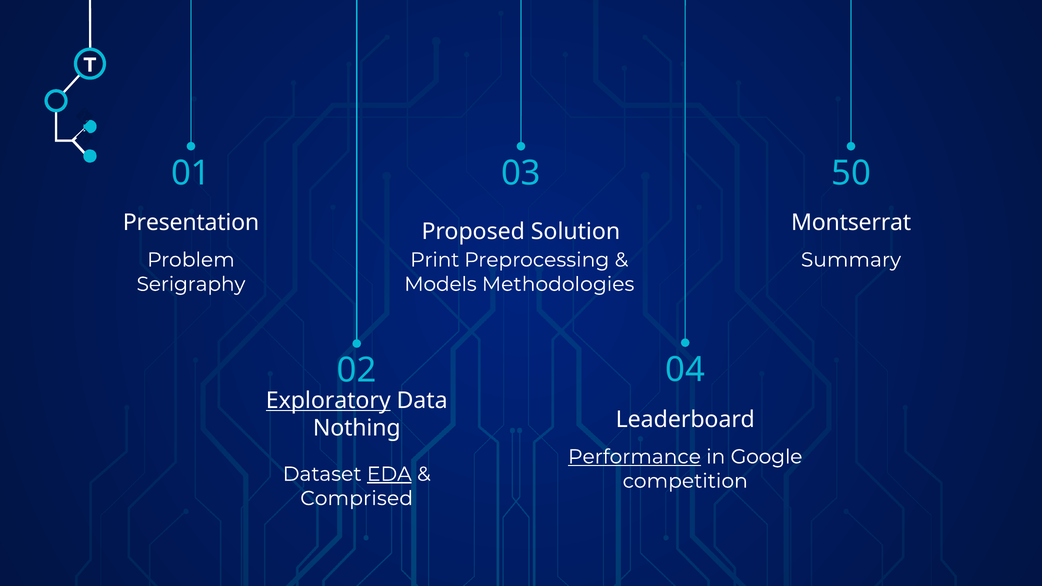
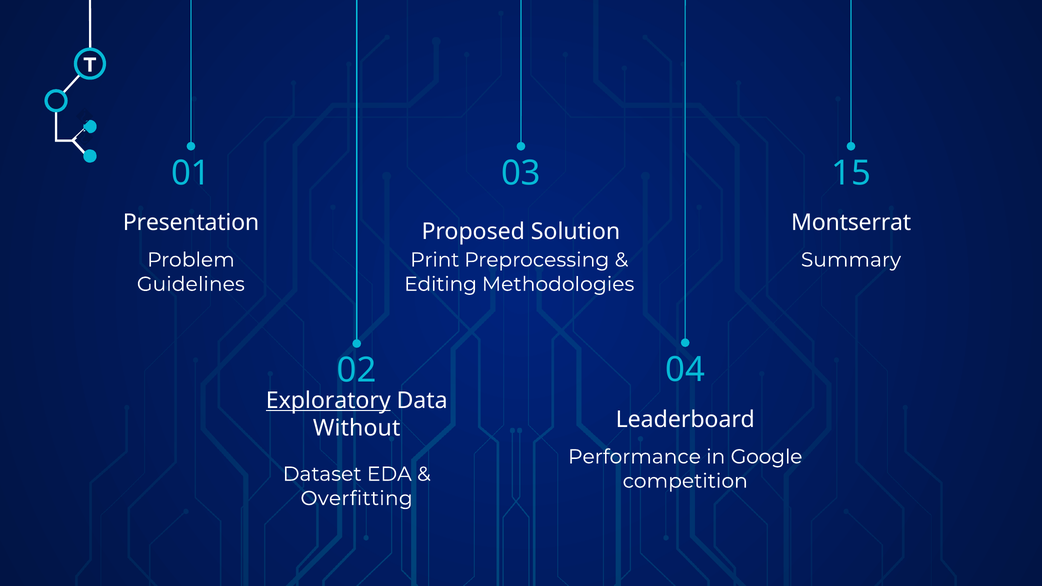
50: 50 -> 15
Serigraphy: Serigraphy -> Guidelines
Models: Models -> Editing
Nothing: Nothing -> Without
Performance underline: present -> none
EDA underline: present -> none
Comprised: Comprised -> Overfitting
